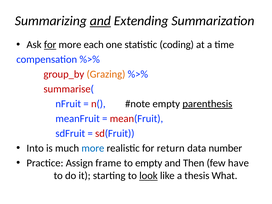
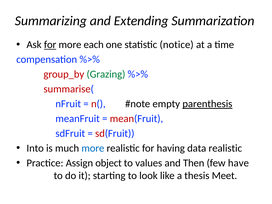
and at (100, 21) underline: present -> none
coding: coding -> notice
Grazing colour: orange -> green
return: return -> having
data number: number -> realistic
frame: frame -> object
to empty: empty -> values
look underline: present -> none
What: What -> Meet
